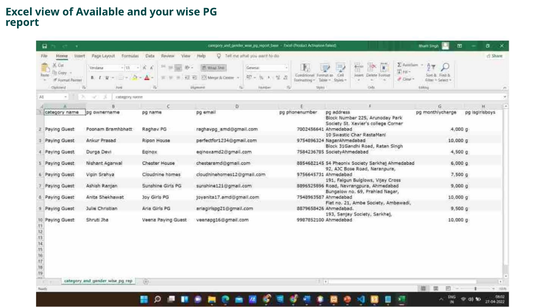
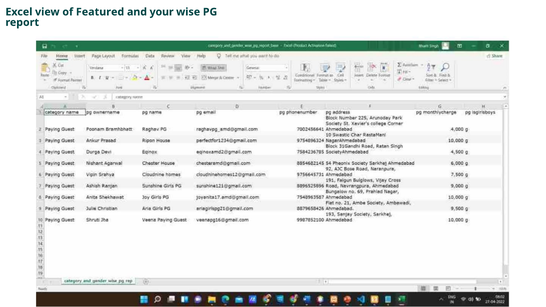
Available: Available -> Featured
